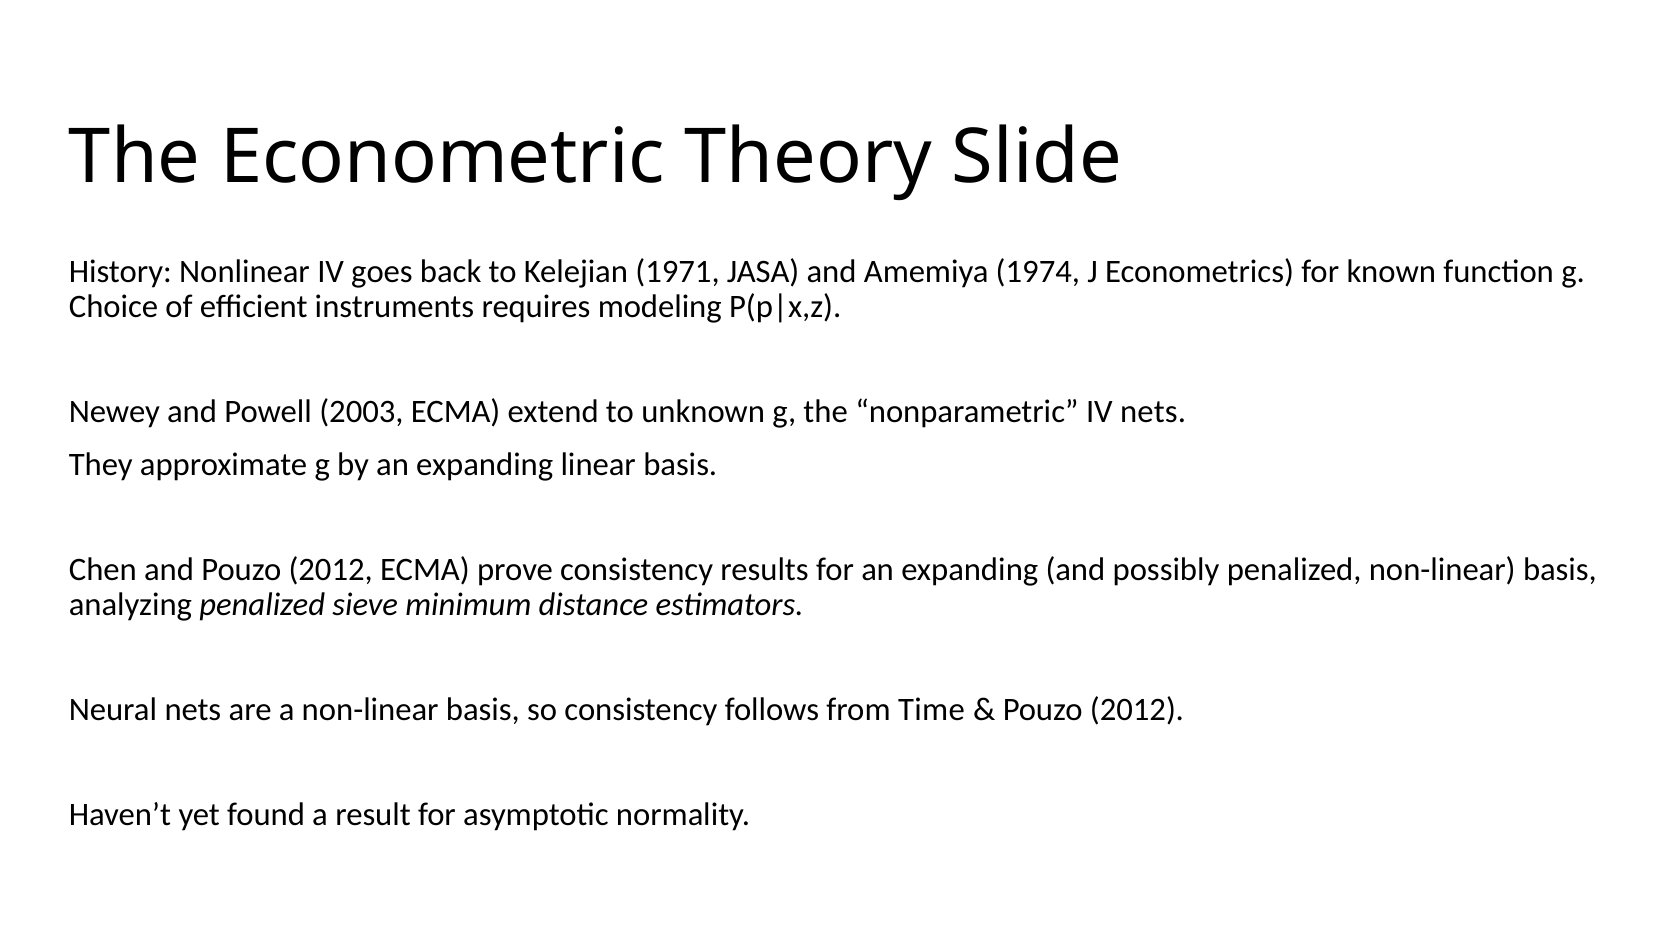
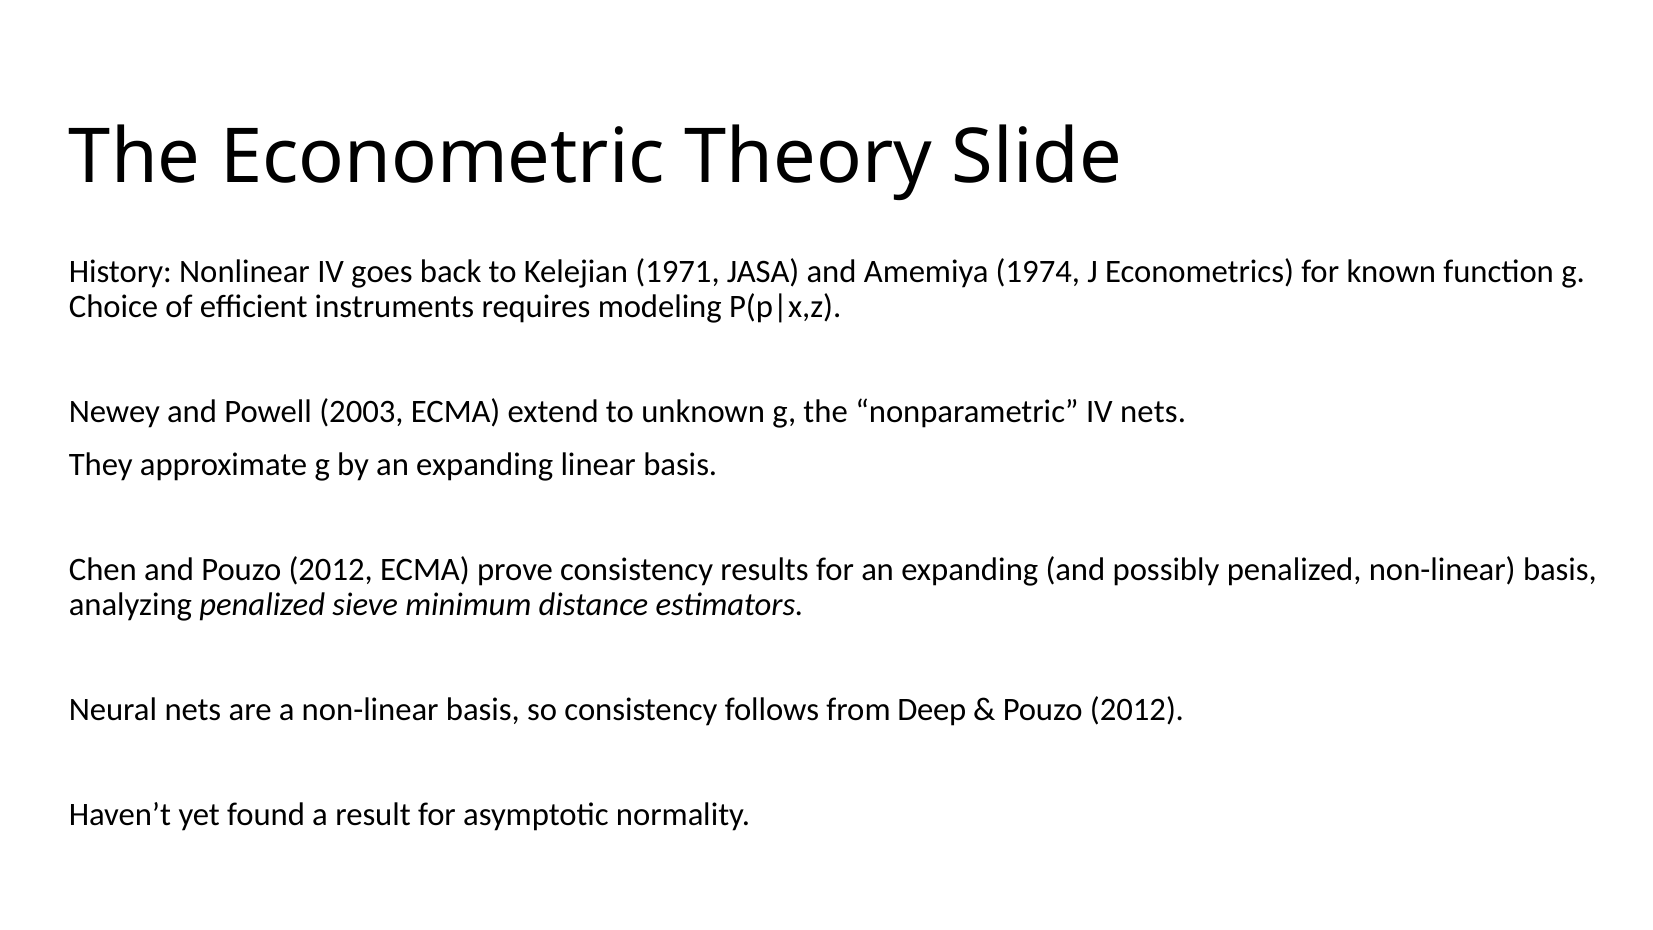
Time: Time -> Deep
